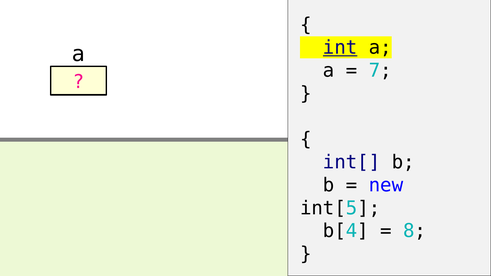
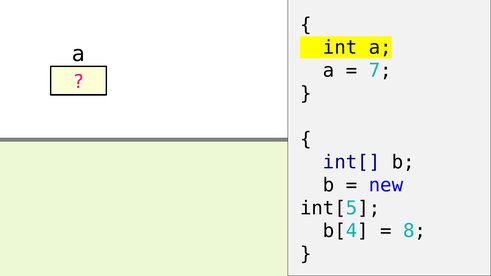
int underline: present -> none
